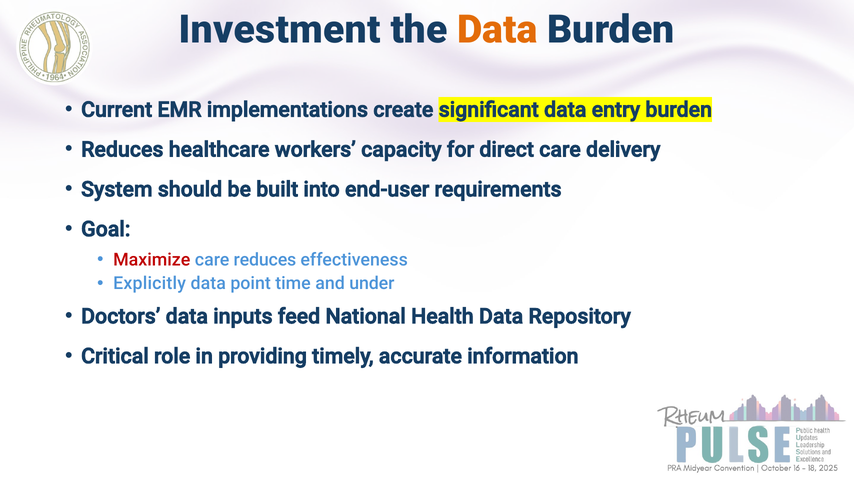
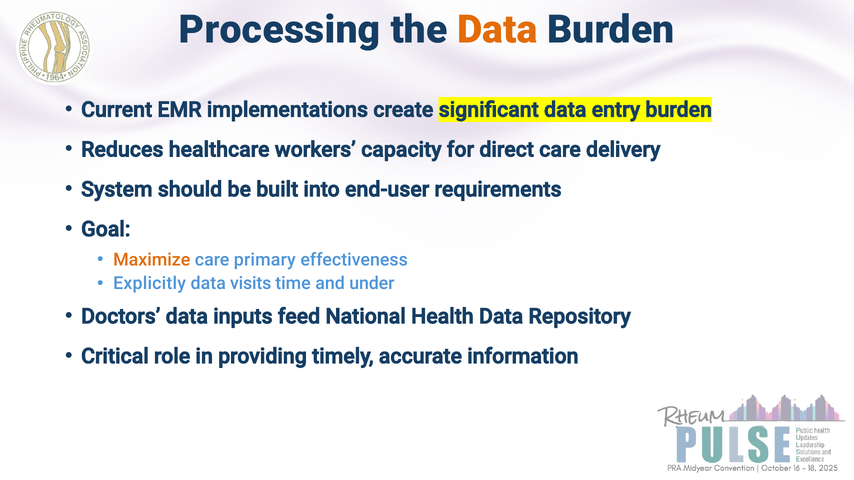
Investment: Investment -> Processing
Maximize colour: red -> orange
care reduces: reduces -> primary
point: point -> visits
